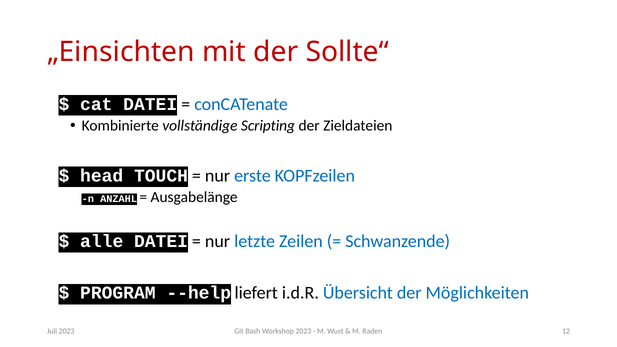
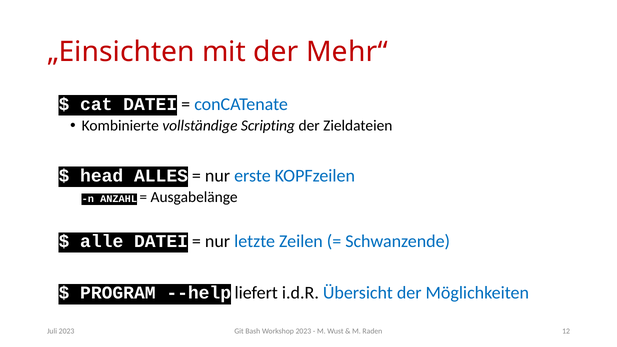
Sollte“: Sollte“ -> Mehr“
TOUCH: TOUCH -> ALLES
